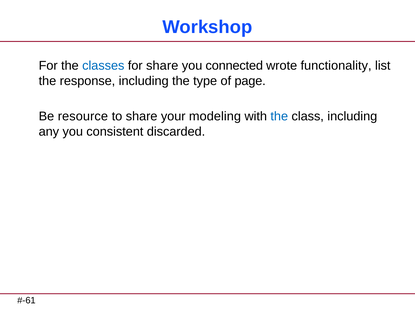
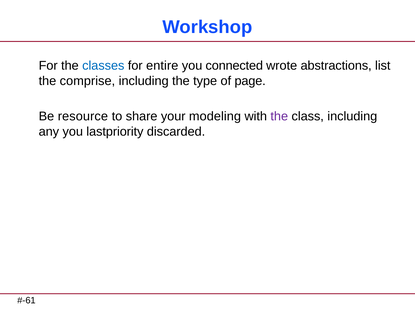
for share: share -> entire
functionality: functionality -> abstractions
response: response -> comprise
the at (279, 117) colour: blue -> purple
consistent: consistent -> lastpriority
